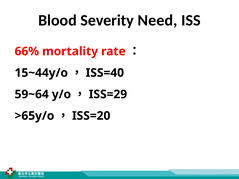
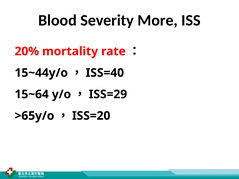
Need: Need -> More
66%: 66% -> 20%
59~64: 59~64 -> 15~64
